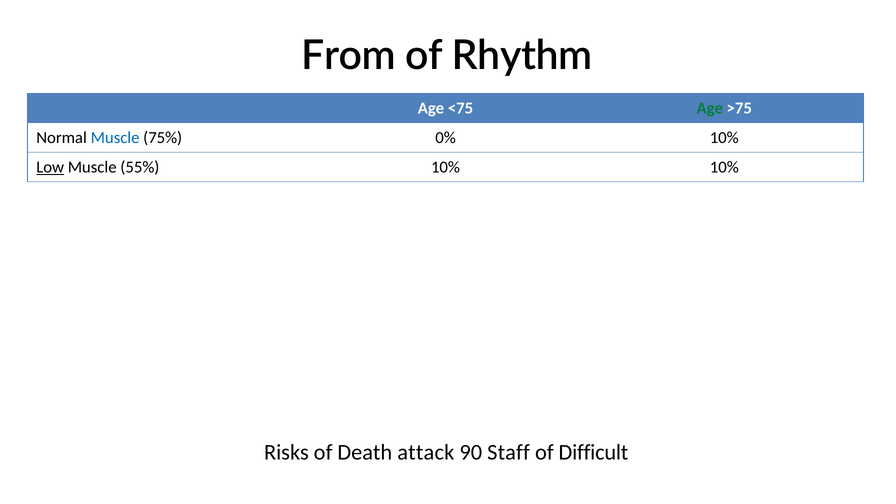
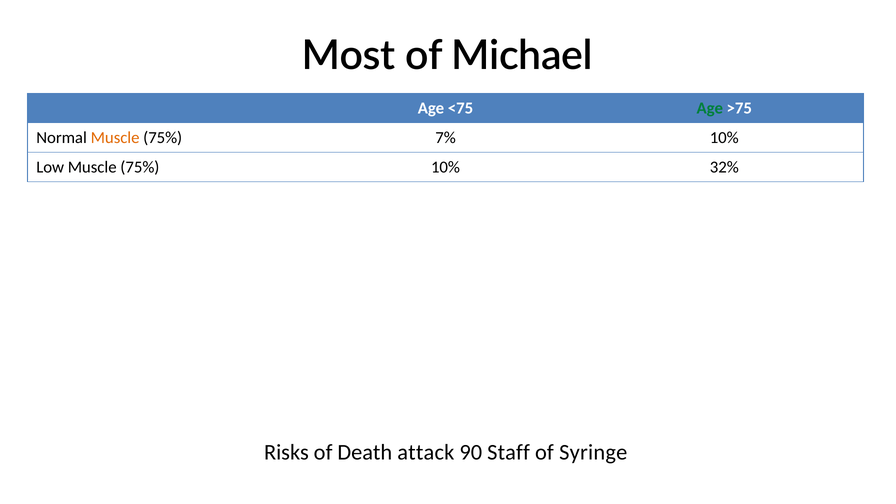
From: From -> Most
Rhythm: Rhythm -> Michael
Muscle at (115, 138) colour: blue -> orange
0%: 0% -> 7%
Low underline: present -> none
55% at (140, 167): 55% -> 75%
10% 10%: 10% -> 32%
Difficult: Difficult -> Syringe
